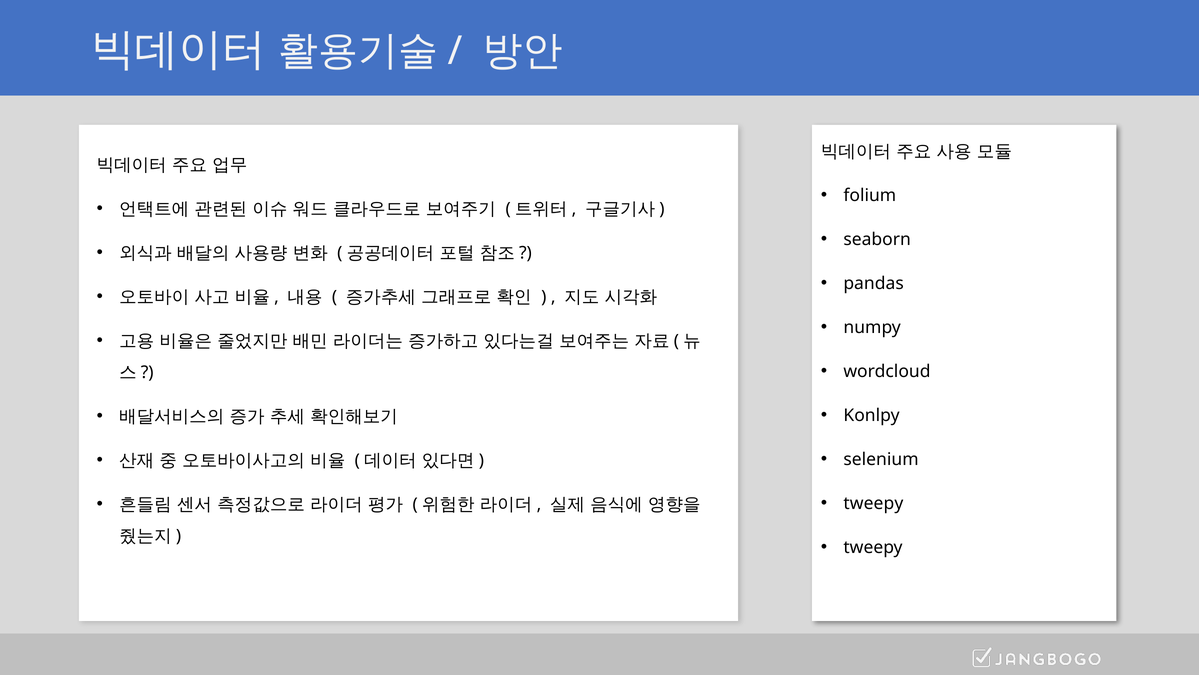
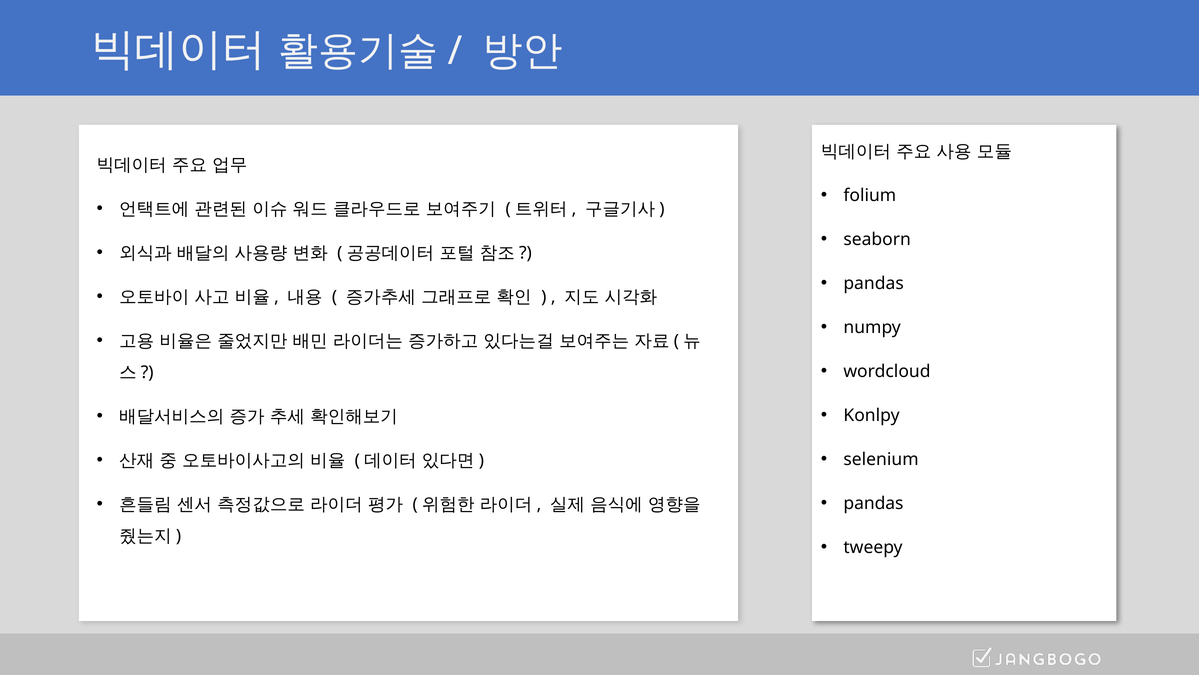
tweepy at (873, 503): tweepy -> pandas
